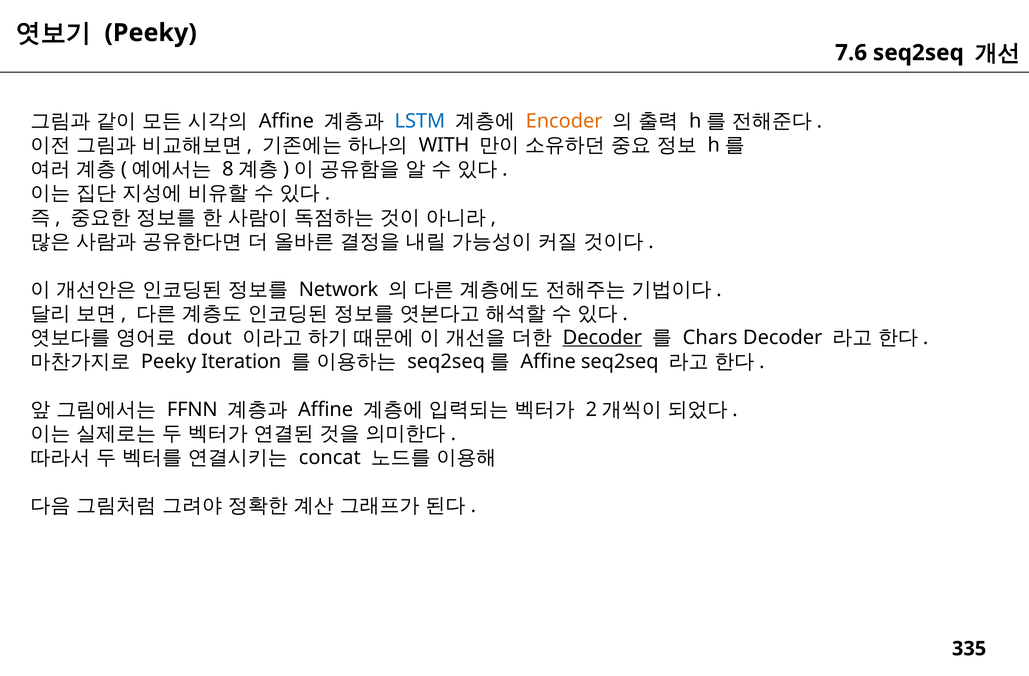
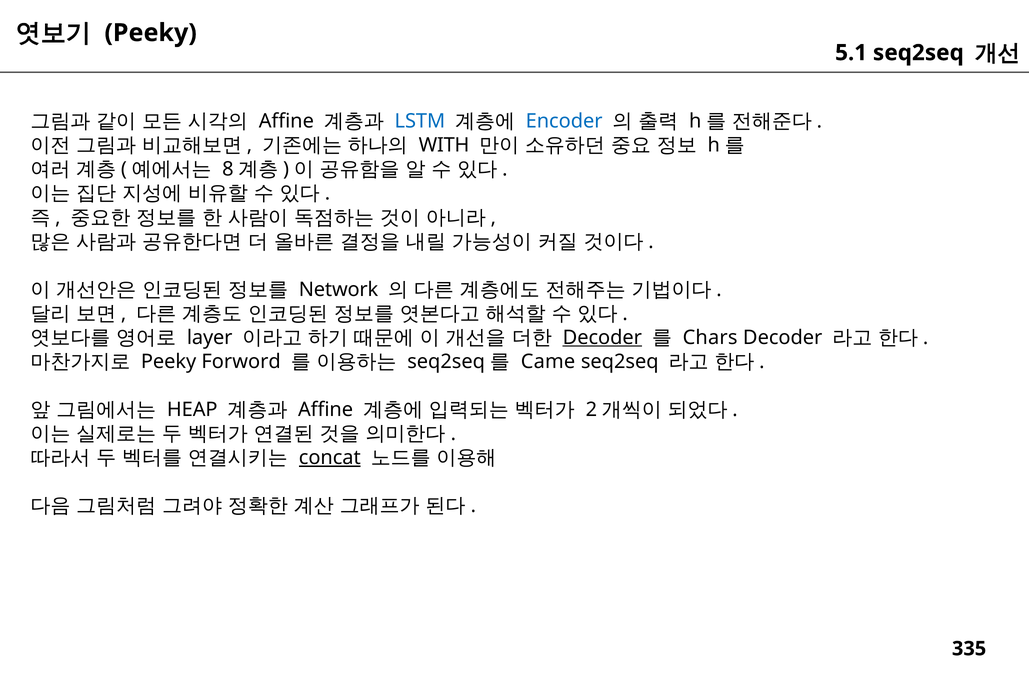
7.6: 7.6 -> 5.1
Encoder colour: orange -> blue
dout: dout -> layer
Iteration: Iteration -> Forword
Affine at (548, 361): Affine -> Came
FFNN: FFNN -> HEAP
concat underline: none -> present
